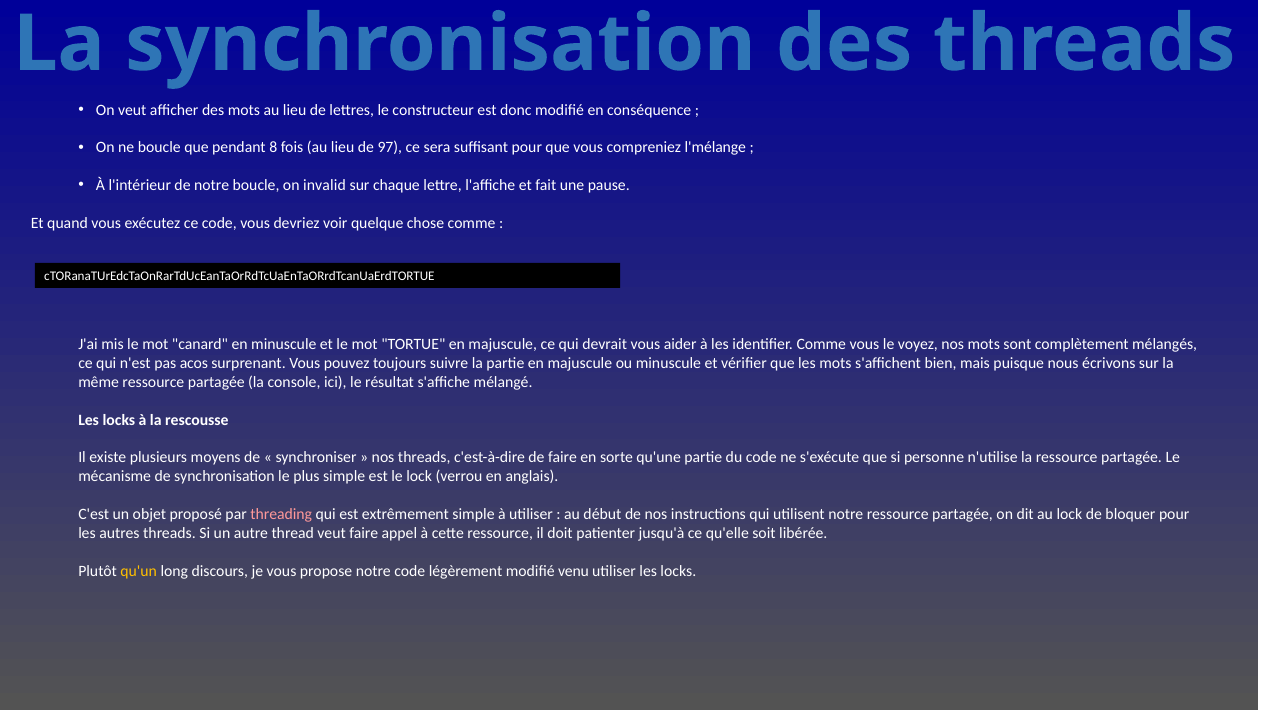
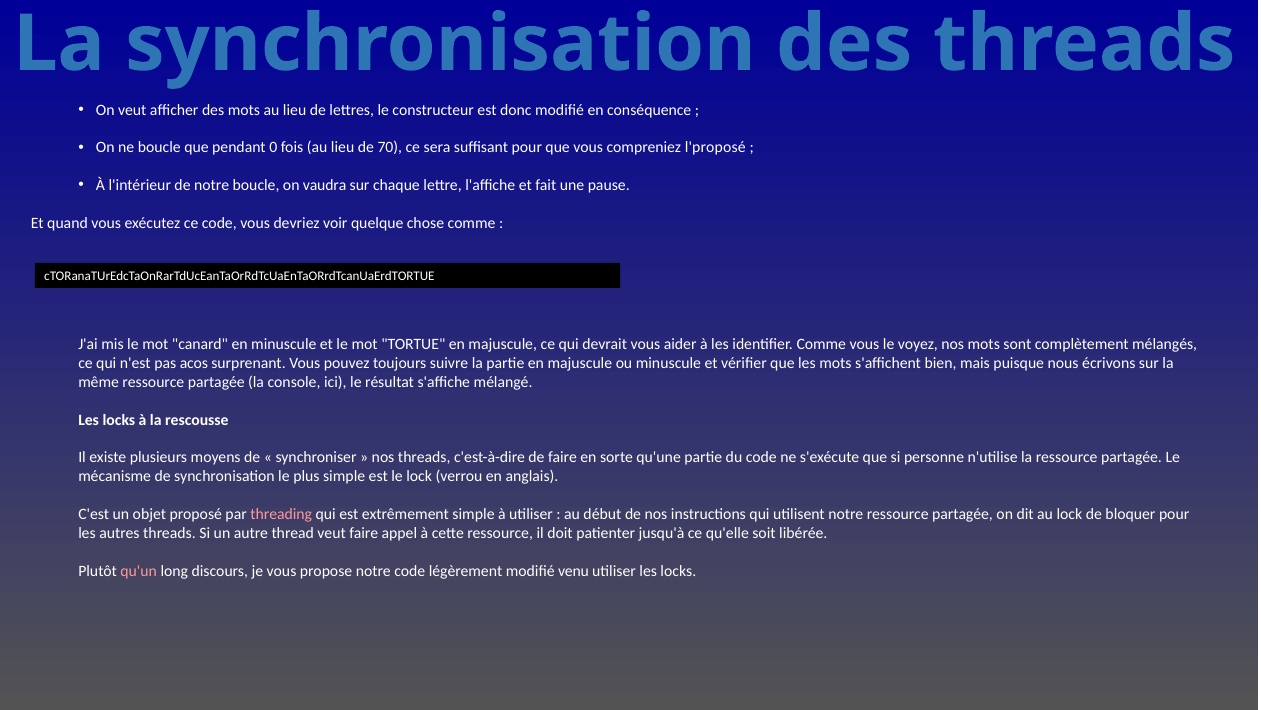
8: 8 -> 0
97: 97 -> 70
l'mélange: l'mélange -> l'proposé
invalid: invalid -> vaudra
qu'un colour: yellow -> pink
